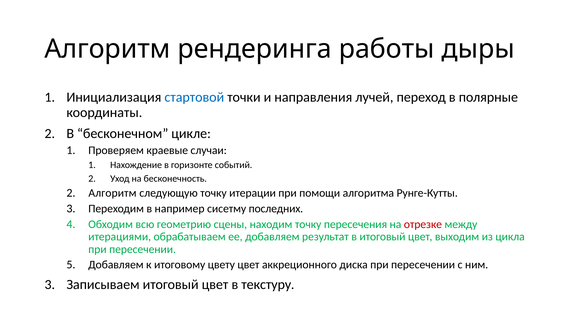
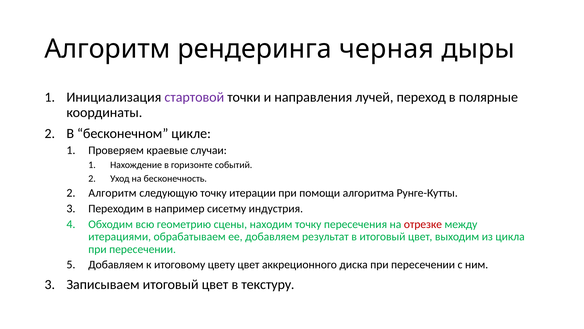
работы: работы -> черная
стартовой colour: blue -> purple
последних: последних -> индустрия
